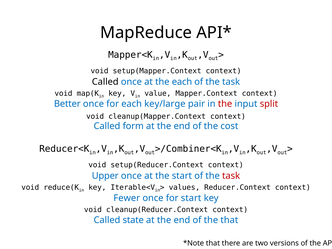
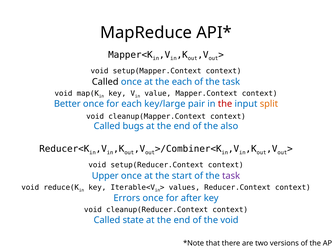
split colour: red -> orange
form: form -> bugs
cost: cost -> also
task at (231, 176) colour: red -> purple
Fewer: Fewer -> Errors
for start: start -> after
the that: that -> void
